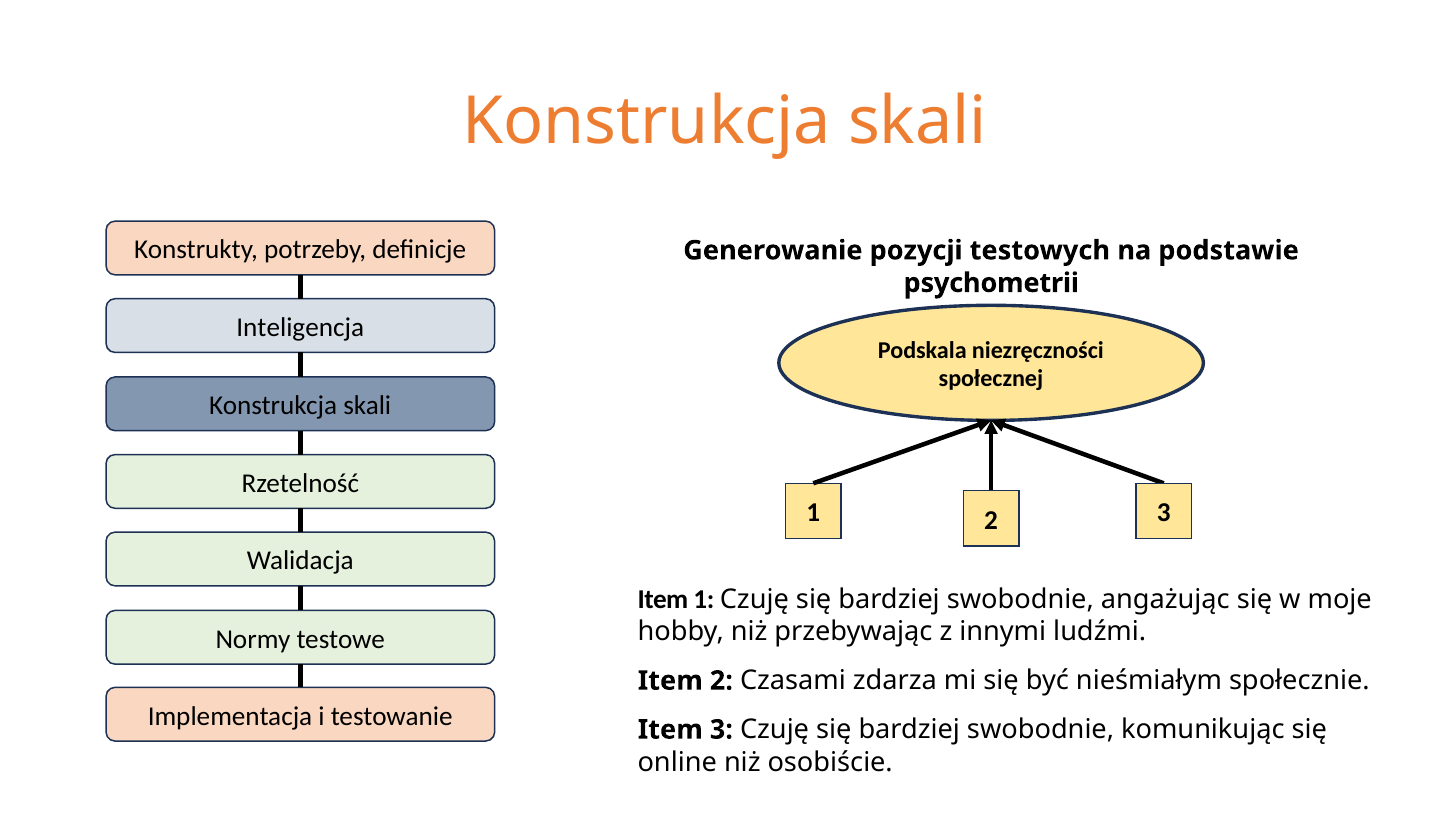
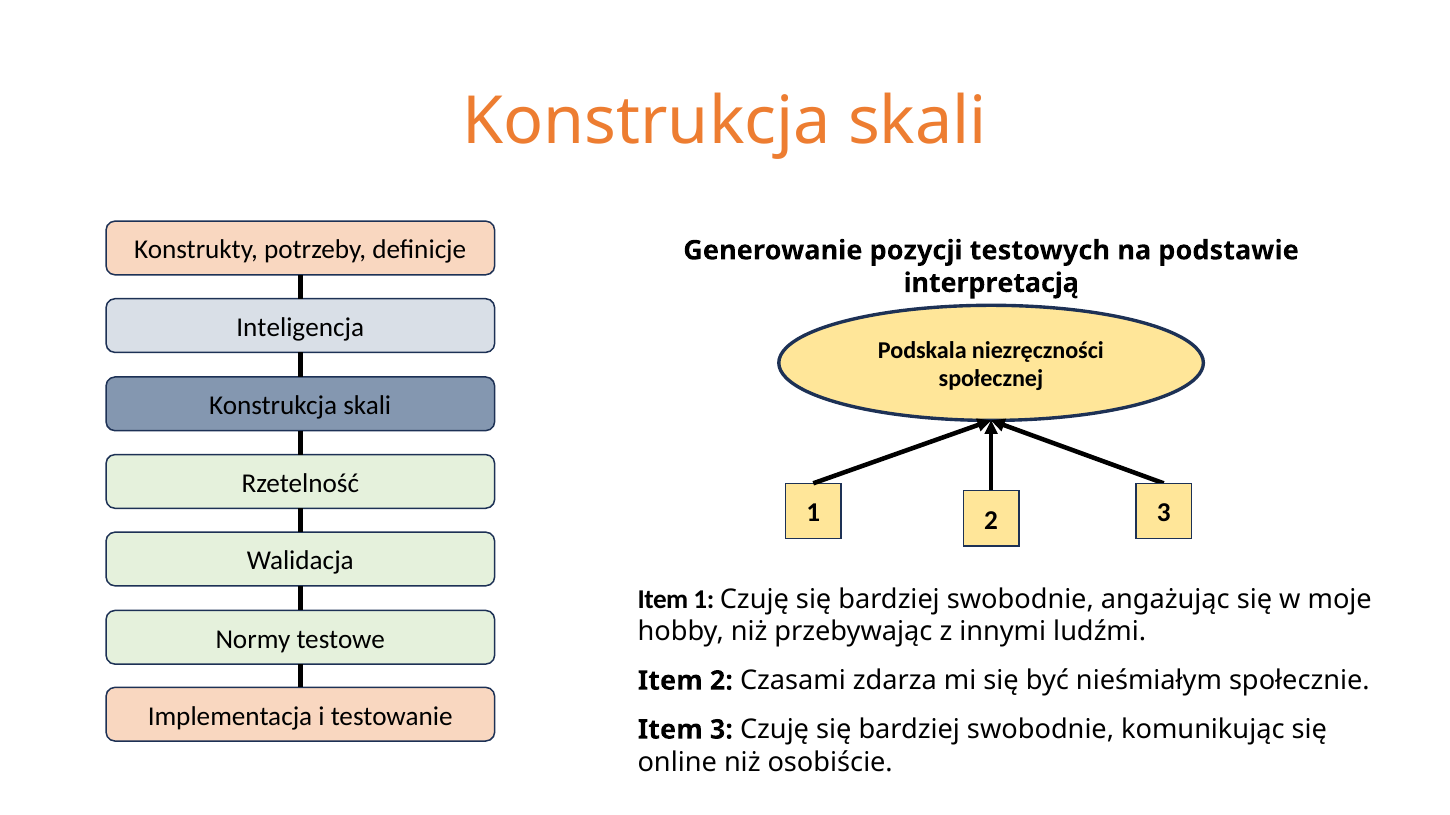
psychometrii: psychometrii -> interpretacją
